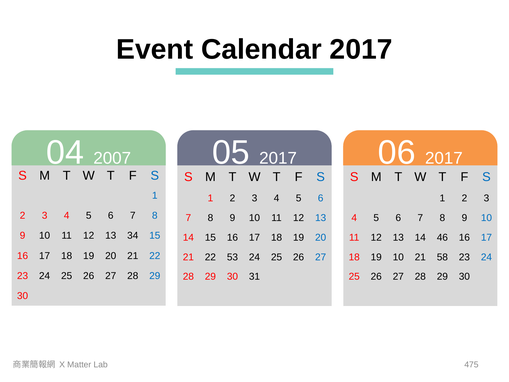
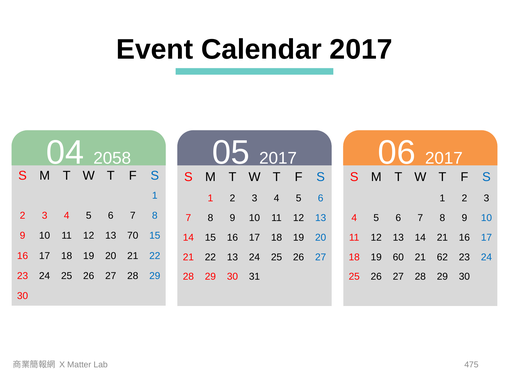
2007: 2007 -> 2058
34: 34 -> 70
14 46: 46 -> 21
22 53: 53 -> 13
19 10: 10 -> 60
58: 58 -> 62
